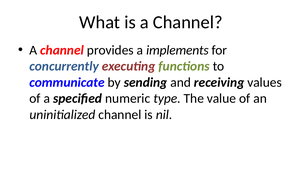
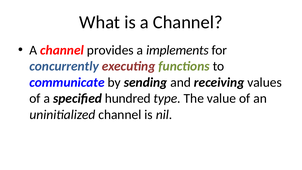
numeric: numeric -> hundred
